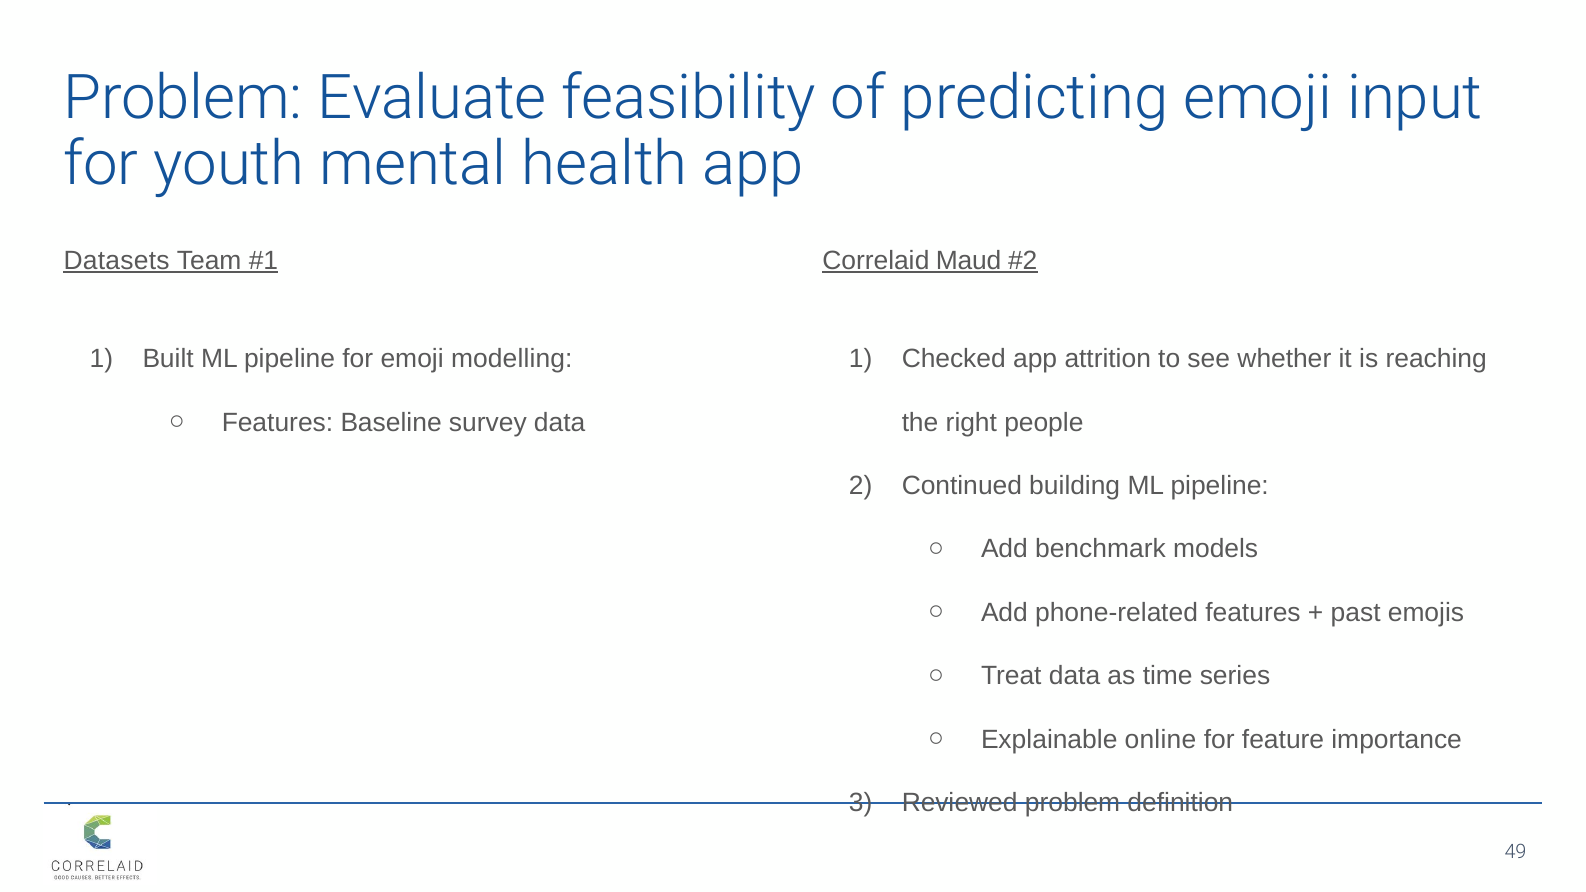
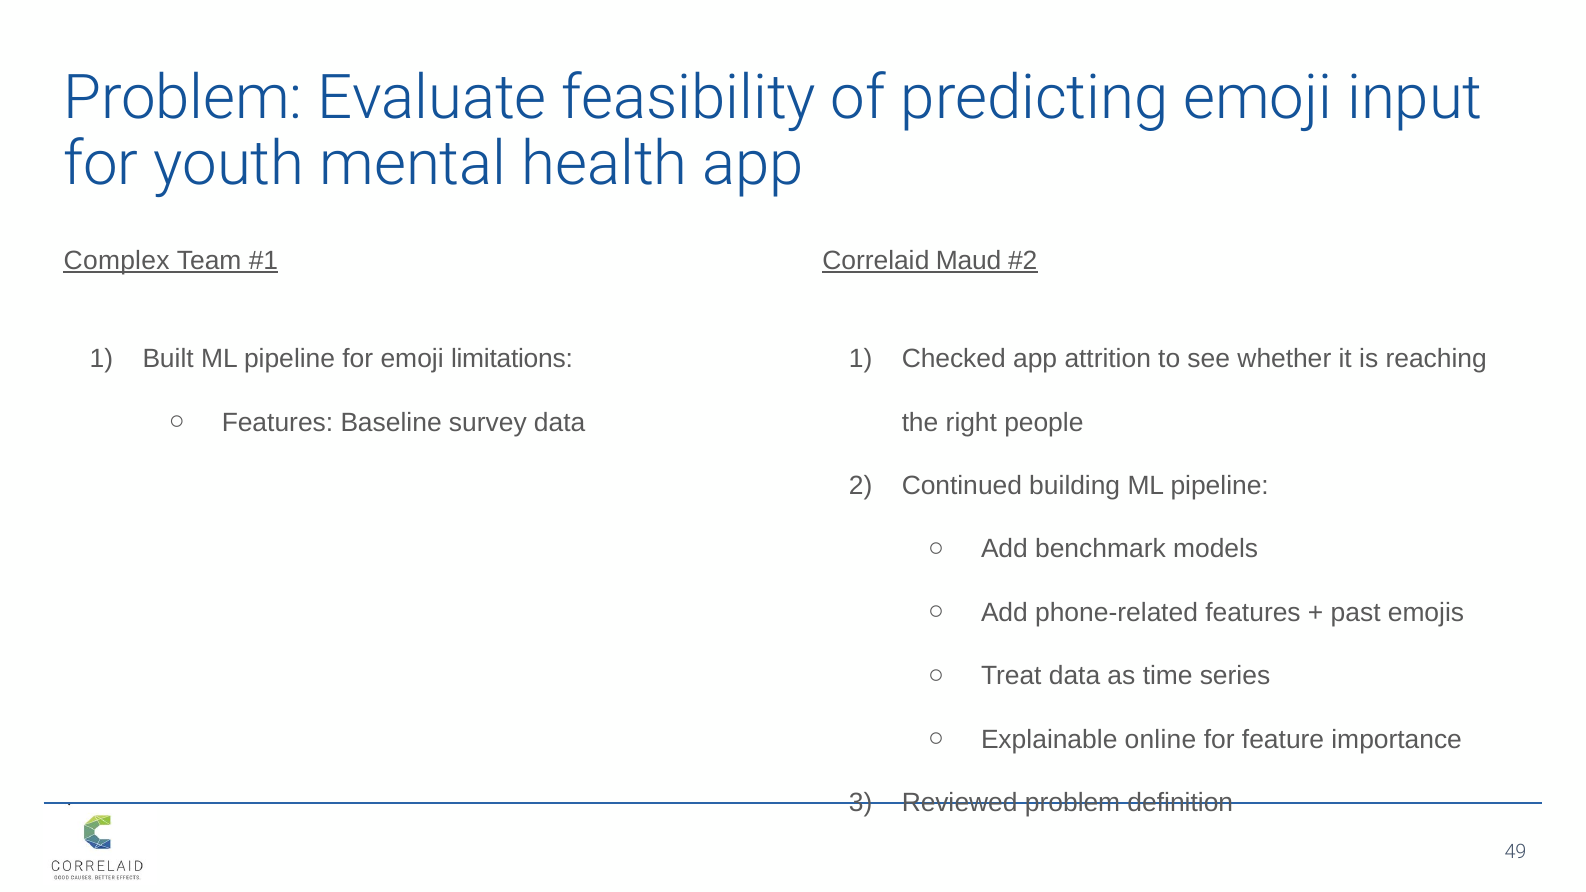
Datasets: Datasets -> Complex
modelling: modelling -> limitations
